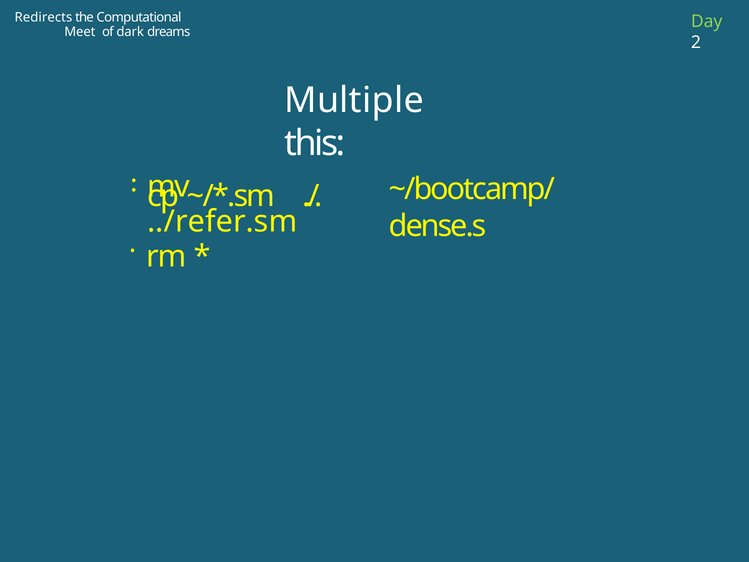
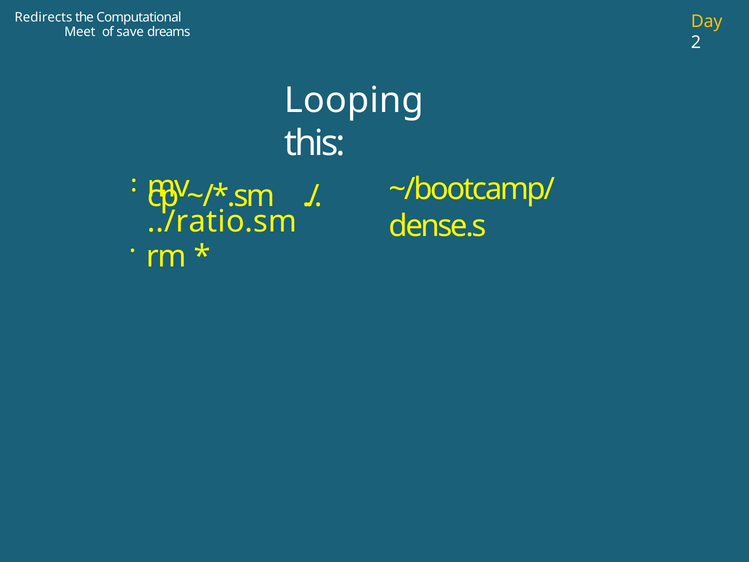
Day colour: light green -> yellow
dark: dark -> save
Multiple: Multiple -> Looping
../refer.sm: ../refer.sm -> ../ratio.sm
